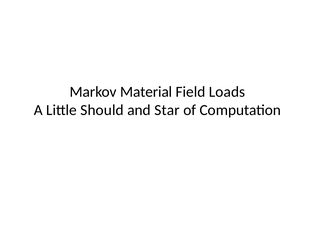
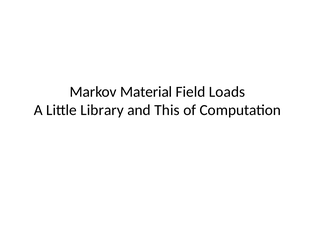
Should: Should -> Library
Star: Star -> This
